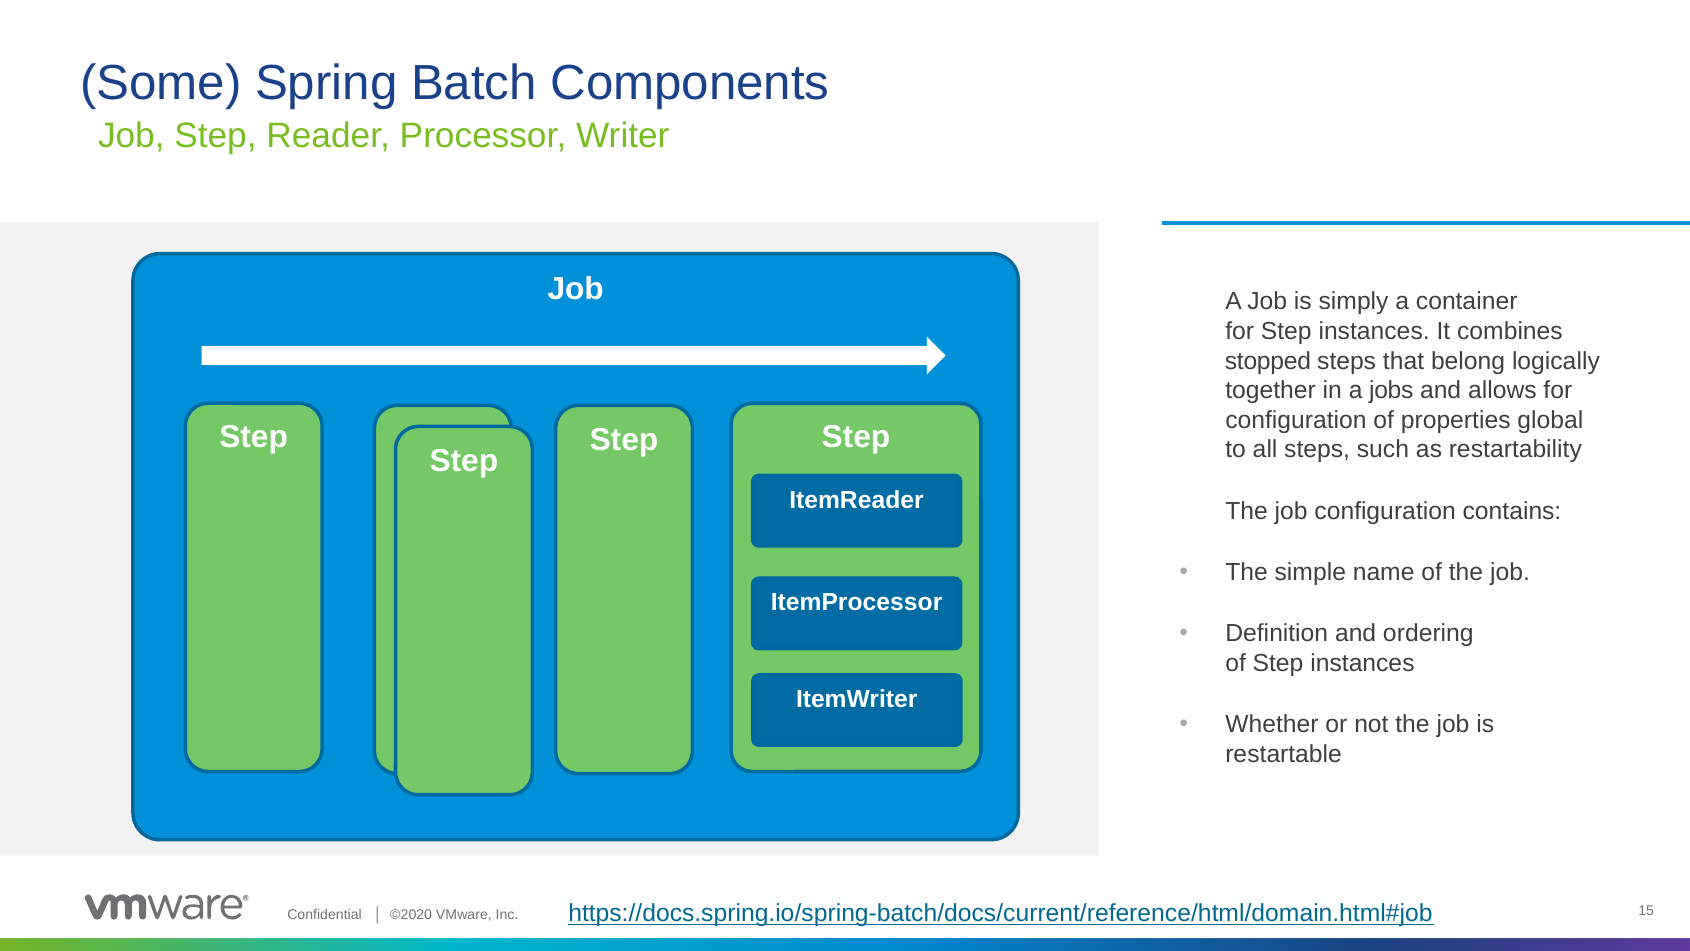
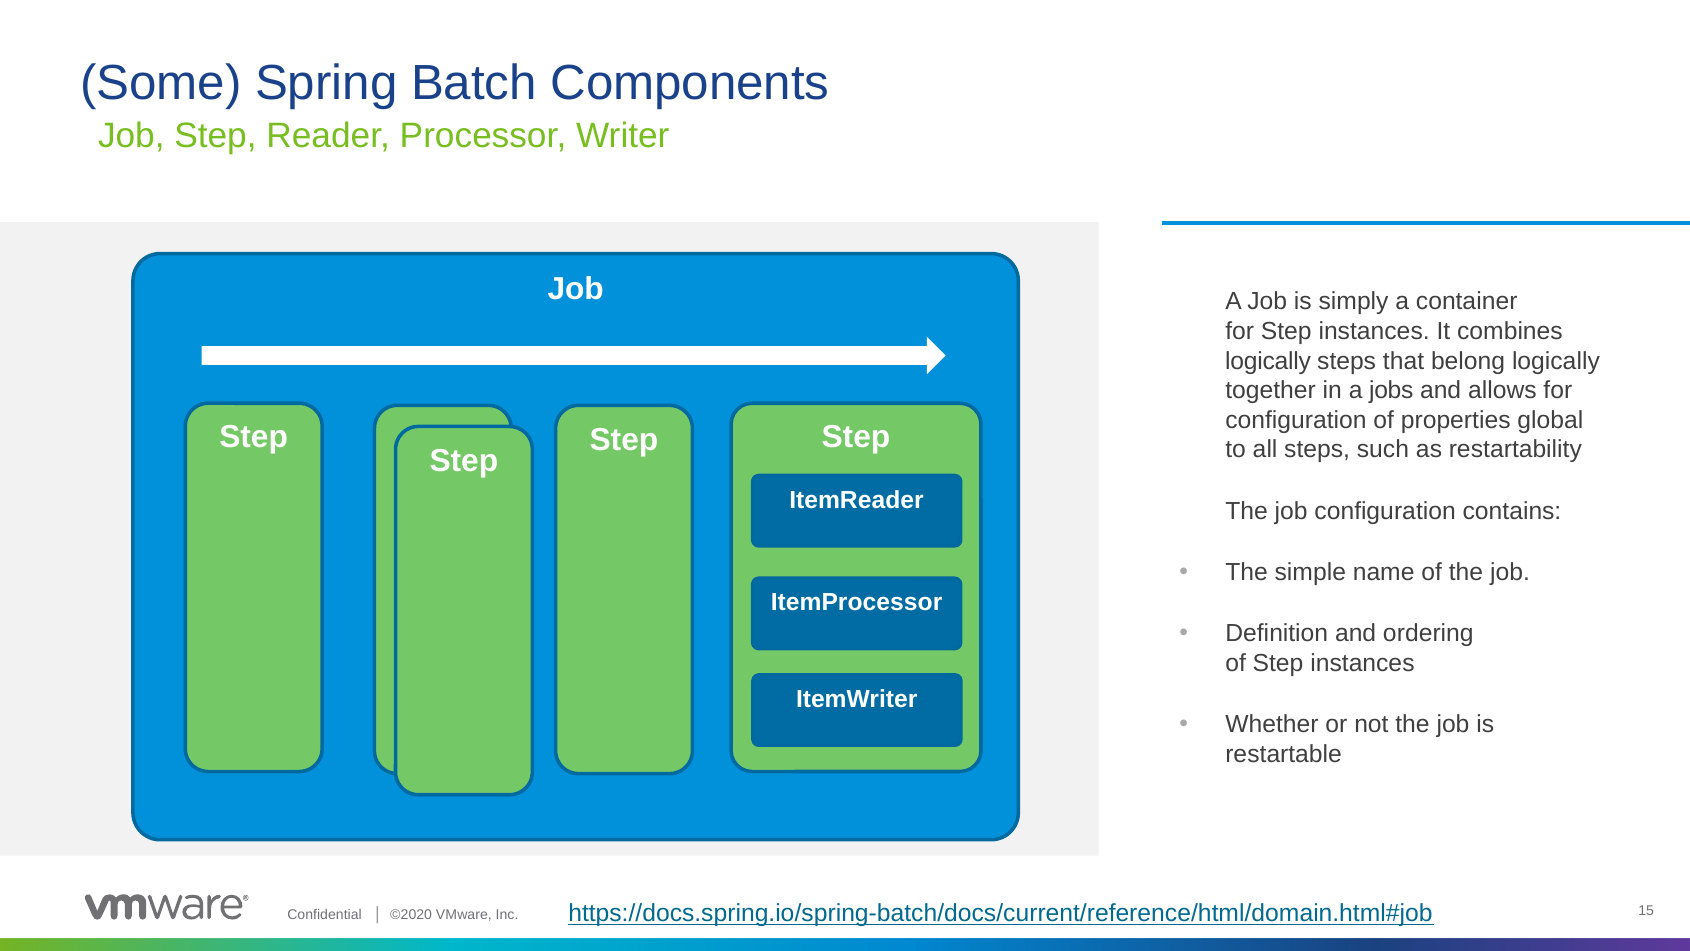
stopped at (1268, 361): stopped -> logically
